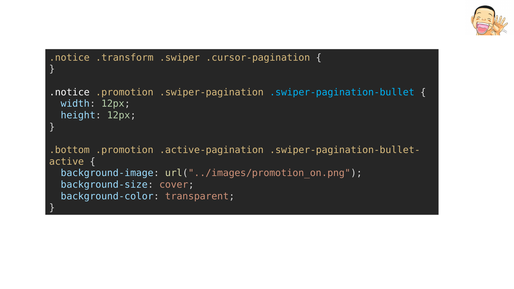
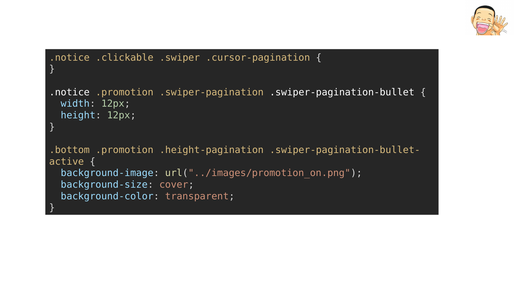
.transform: .transform -> .clickable
.swiper-pagination-bullet colour: light blue -> white
.active-pagination: .active-pagination -> .height-pagination
